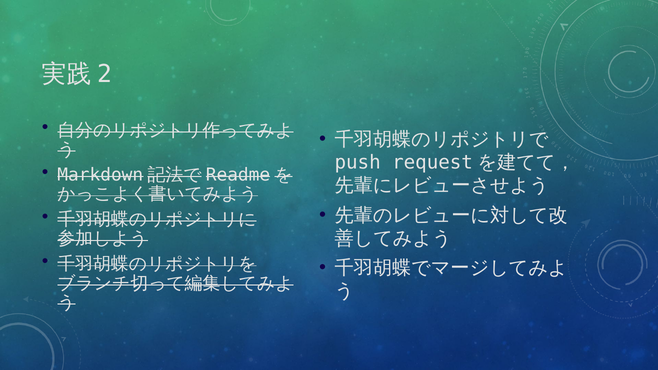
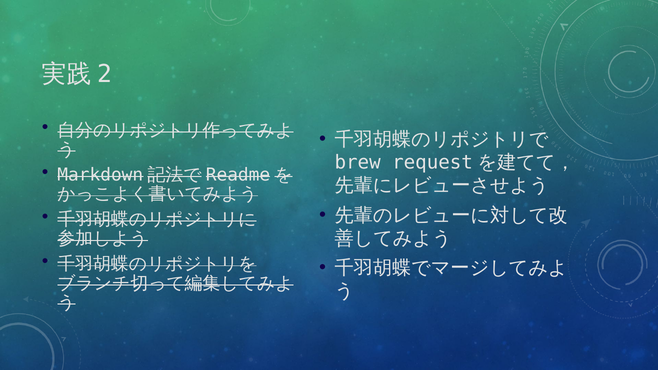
push: push -> brew
